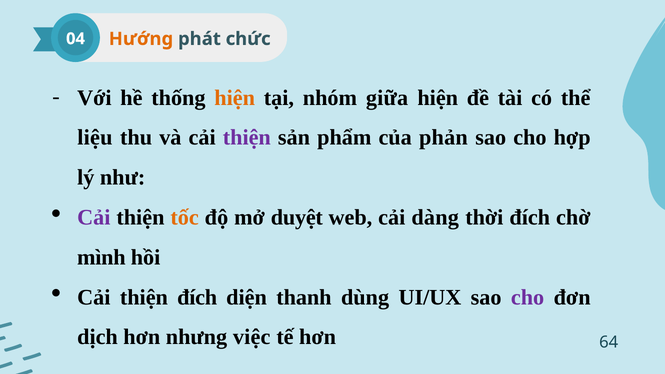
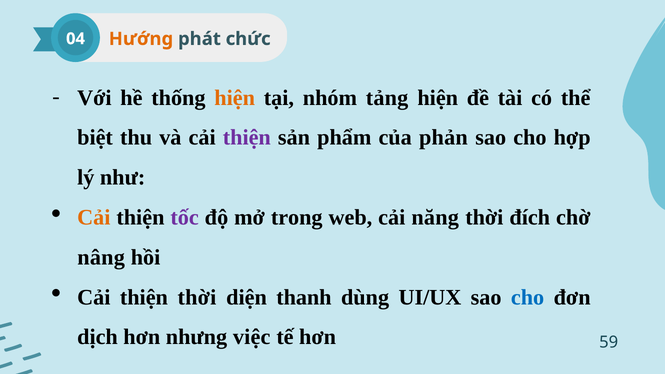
giữa: giữa -> tảng
liệu: liệu -> biệt
Cải at (94, 217) colour: purple -> orange
tốc colour: orange -> purple
duyệt: duyệt -> trong
dàng: dàng -> năng
mình: mình -> nâng
thiện đích: đích -> thời
cho at (528, 297) colour: purple -> blue
64: 64 -> 59
